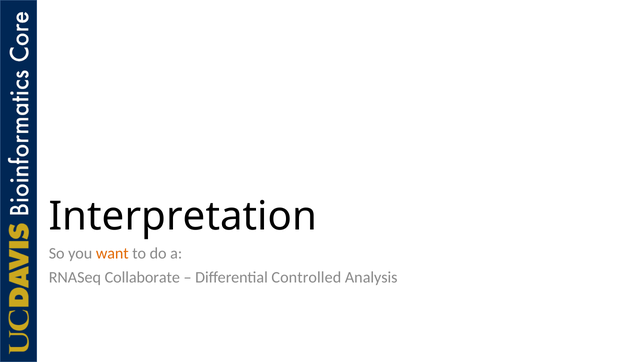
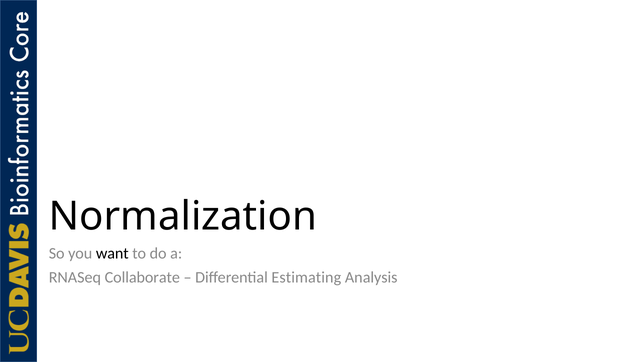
Interpretation: Interpretation -> Normalization
want colour: orange -> black
Controlled: Controlled -> Estimating
